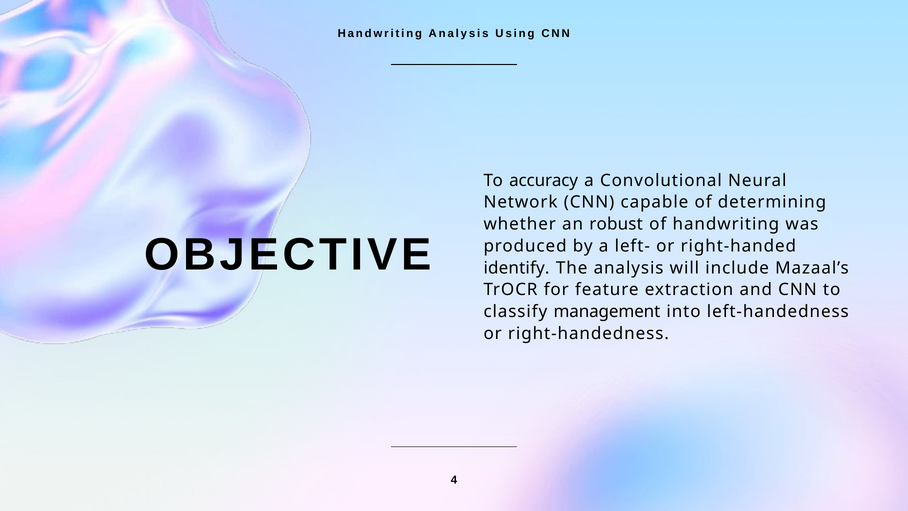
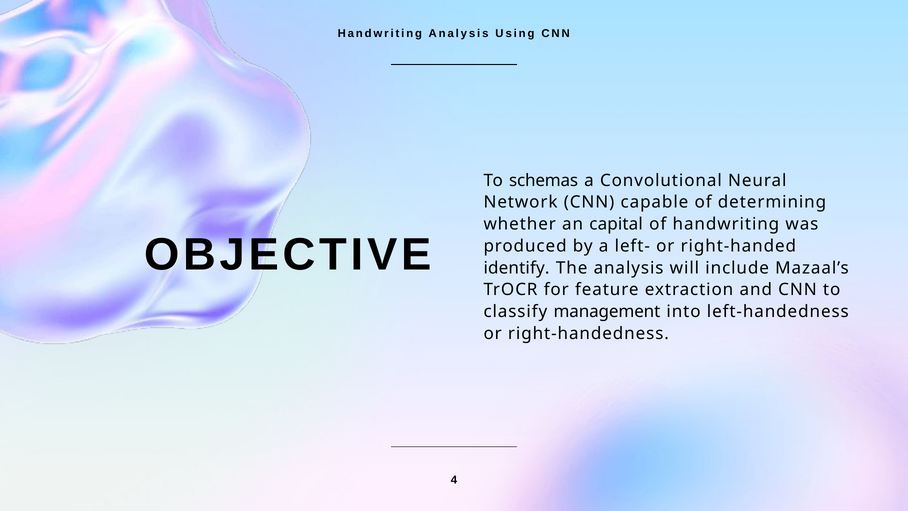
accuracy: accuracy -> schemas
robust: robust -> capital
